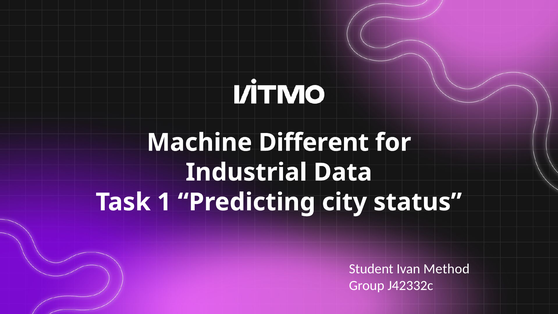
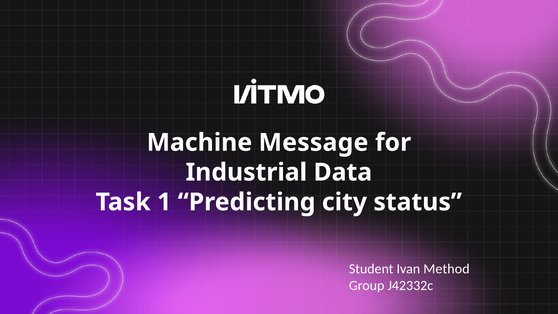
Different: Different -> Message
